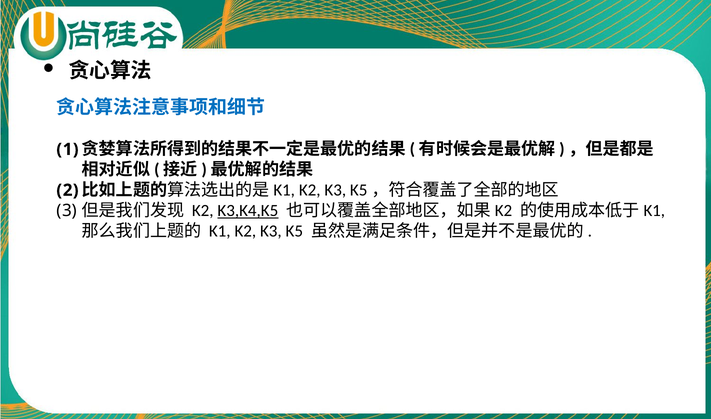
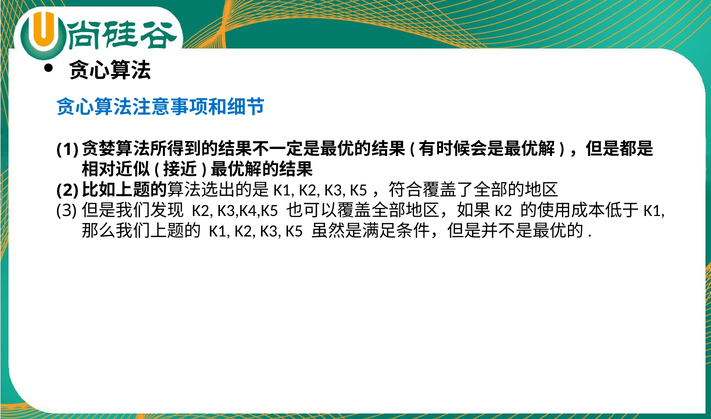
K3,K4,K5 underline: present -> none
